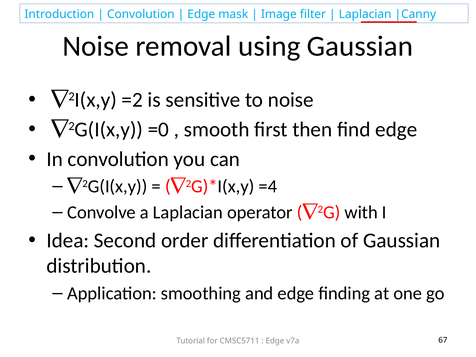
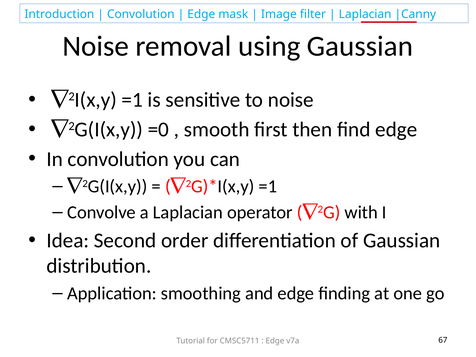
2I(x,y =2: =2 -> =1
=4 at (268, 186): =4 -> =1
